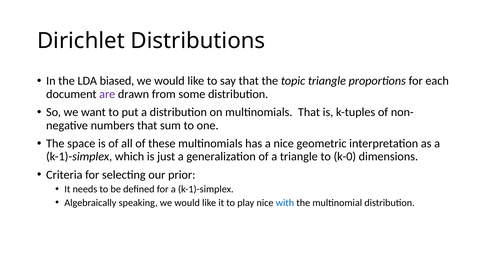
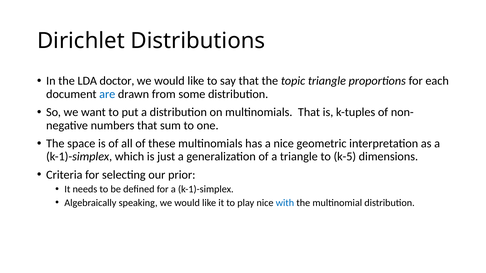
biased: biased -> doctor
are colour: purple -> blue
k-0: k-0 -> k-5
